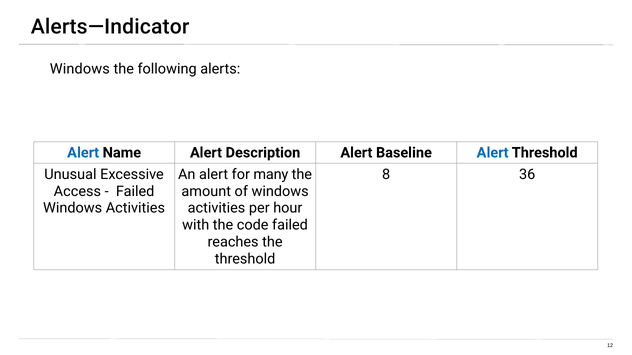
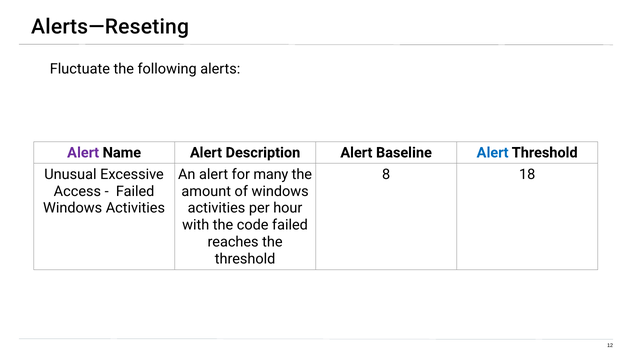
Alerts—Indicator: Alerts—Indicator -> Alerts—Reseting
Windows at (80, 69): Windows -> Fluctuate
Alert at (83, 153) colour: blue -> purple
36: 36 -> 18
